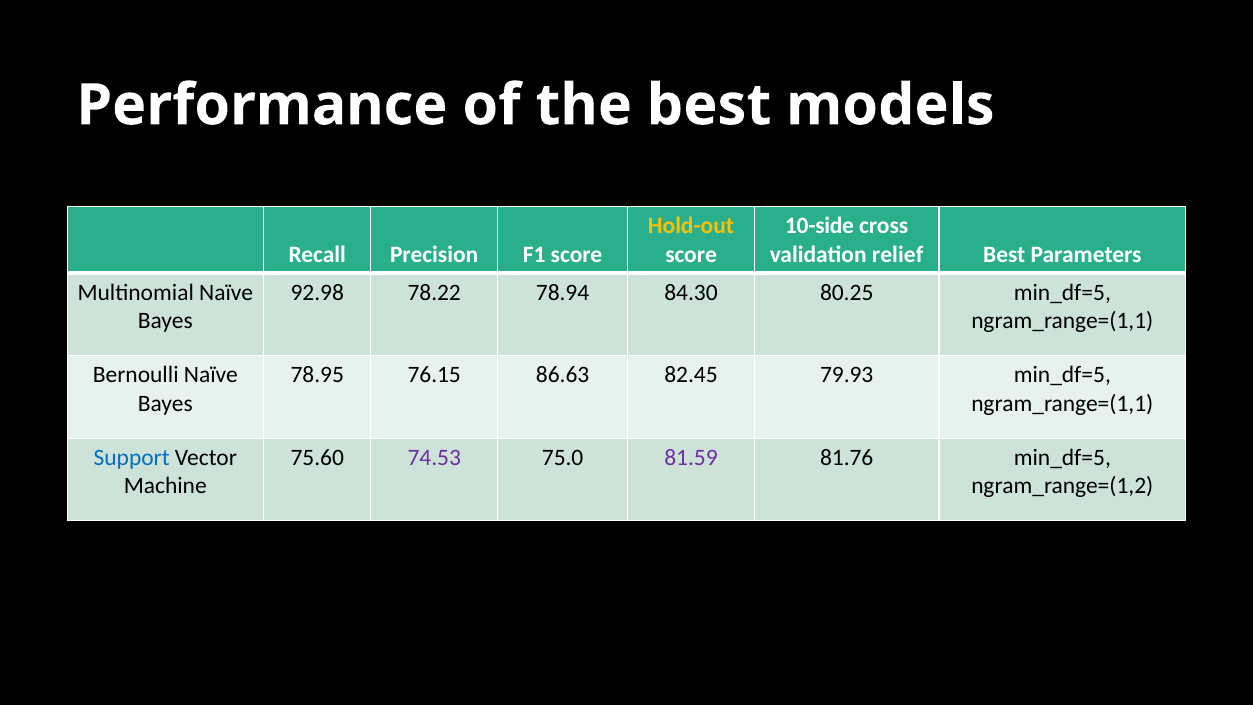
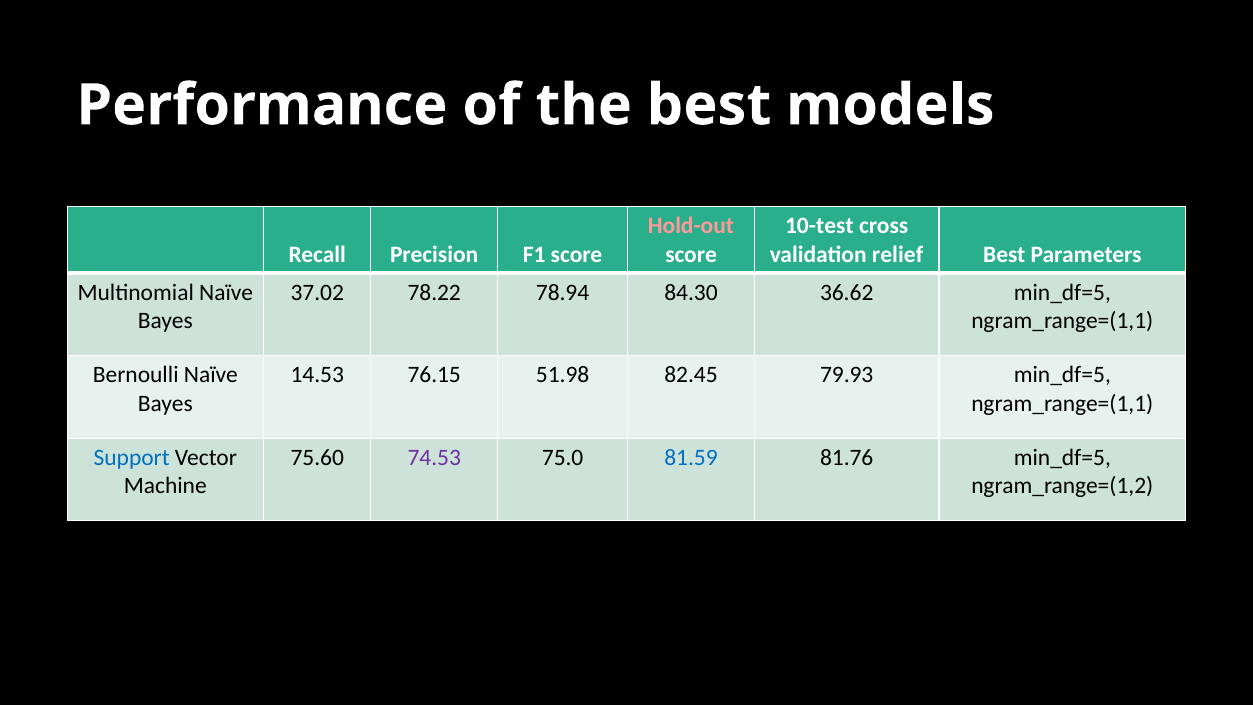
Hold-out colour: yellow -> pink
10-side: 10-side -> 10-test
92.98: 92.98 -> 37.02
80.25: 80.25 -> 36.62
78.95: 78.95 -> 14.53
86.63: 86.63 -> 51.98
81.59 colour: purple -> blue
